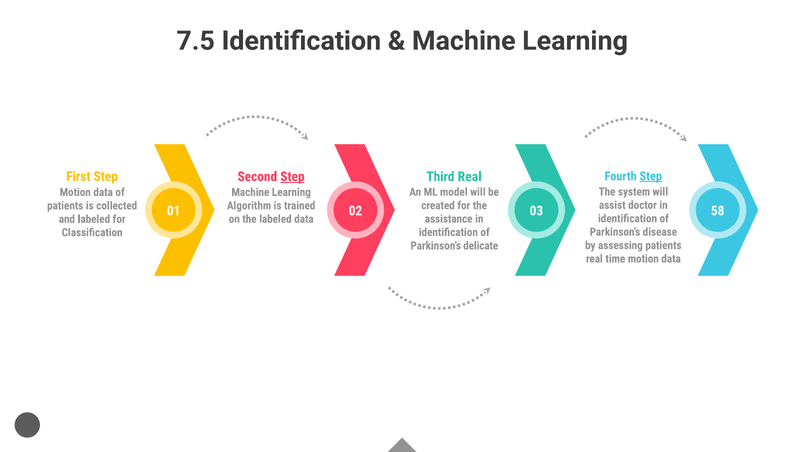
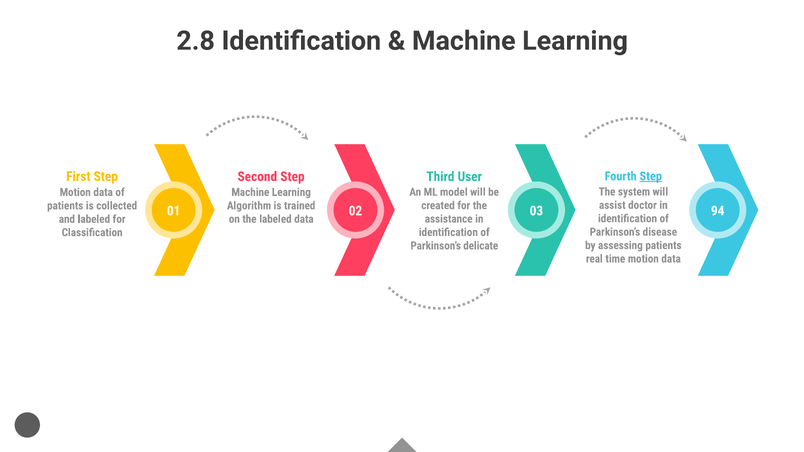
7.5: 7.5 -> 2.8
Step at (292, 177) underline: present -> none
Third Real: Real -> User
58: 58 -> 94
